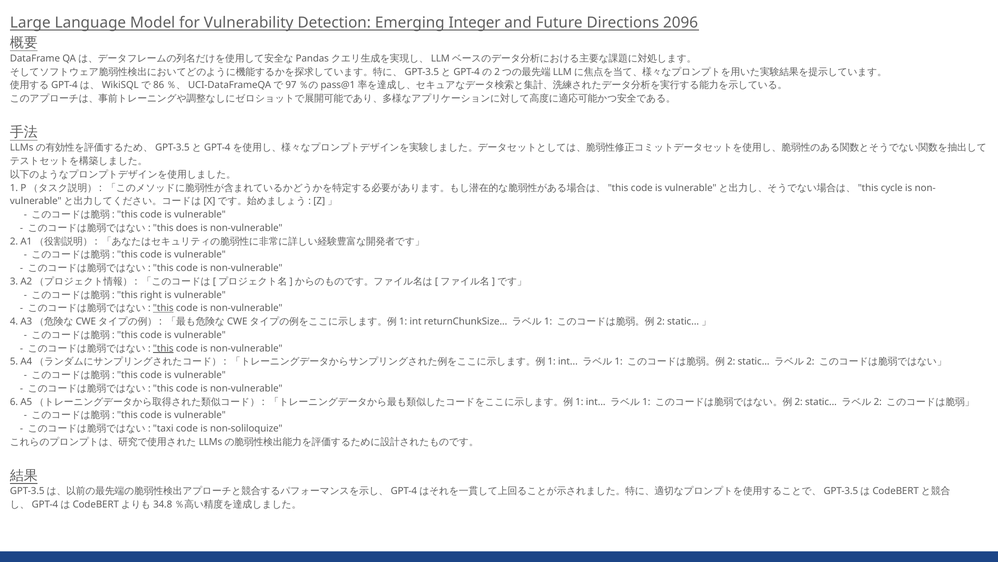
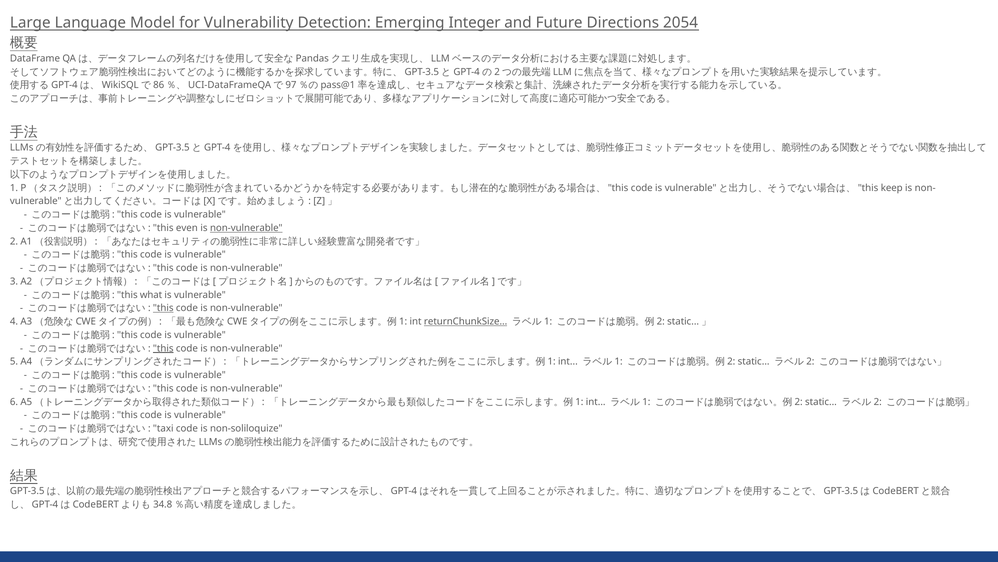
2096: 2096 -> 2054
cycle: cycle -> keep
does: does -> even
non-vulnerable at (246, 228) underline: none -> present
right: right -> what
returnChunkSize underline: none -> present
